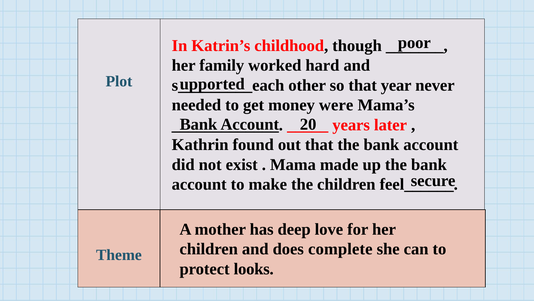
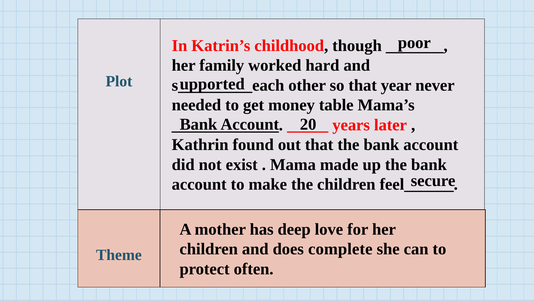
were: were -> table
looks: looks -> often
